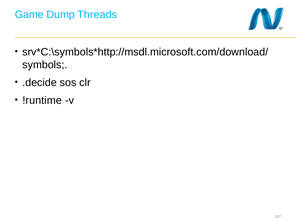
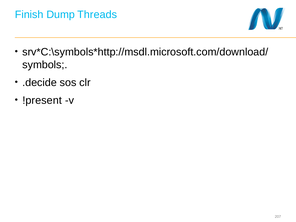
Game: Game -> Finish
!runtime: !runtime -> !present
